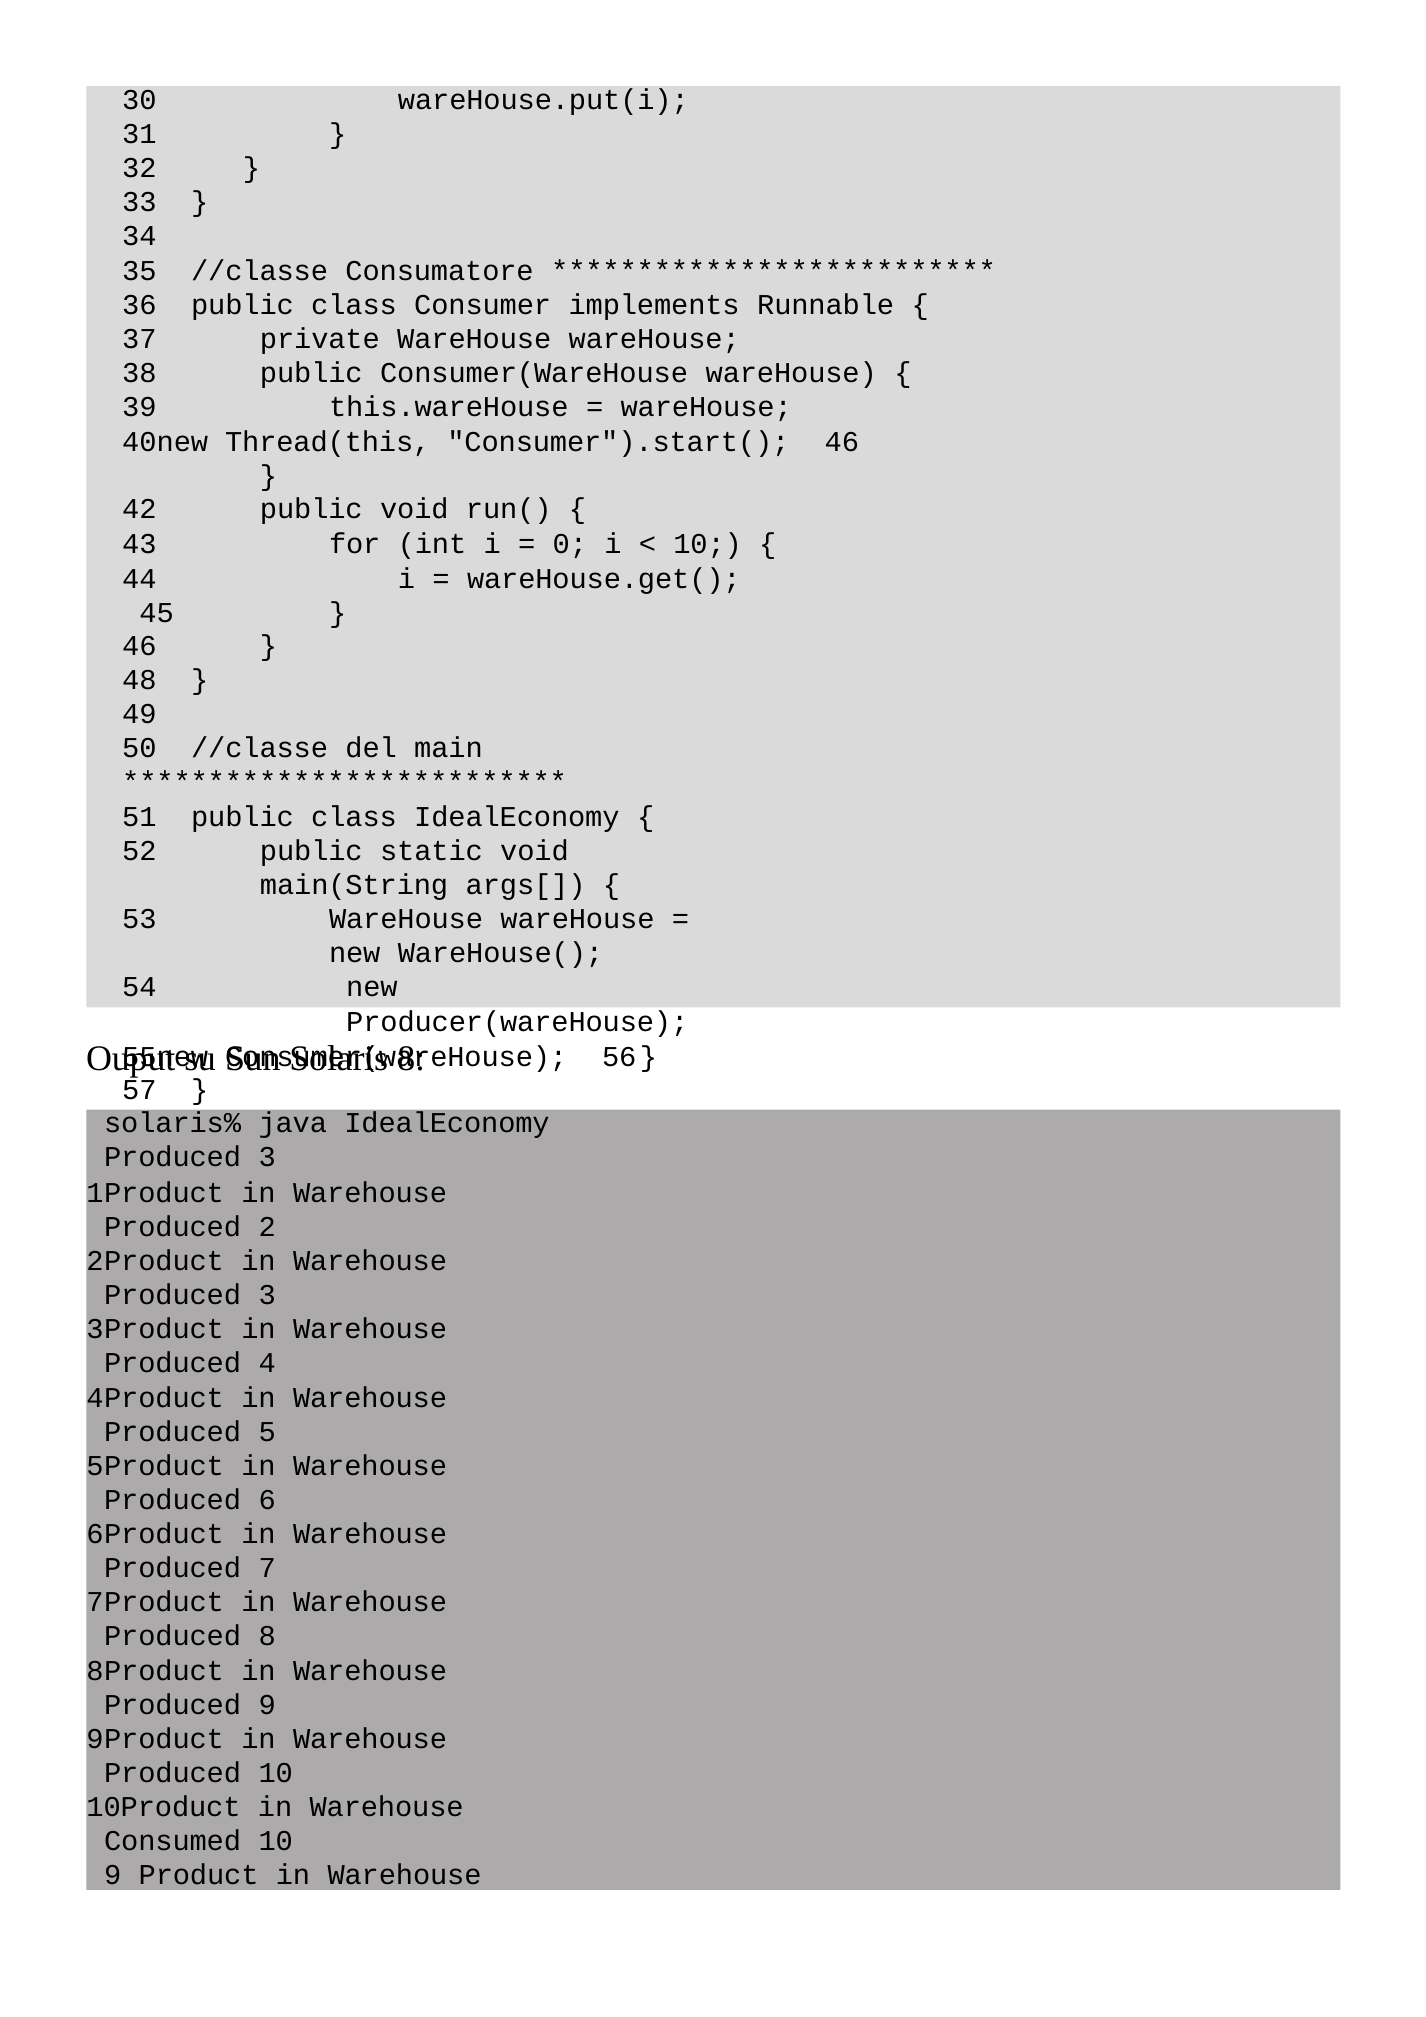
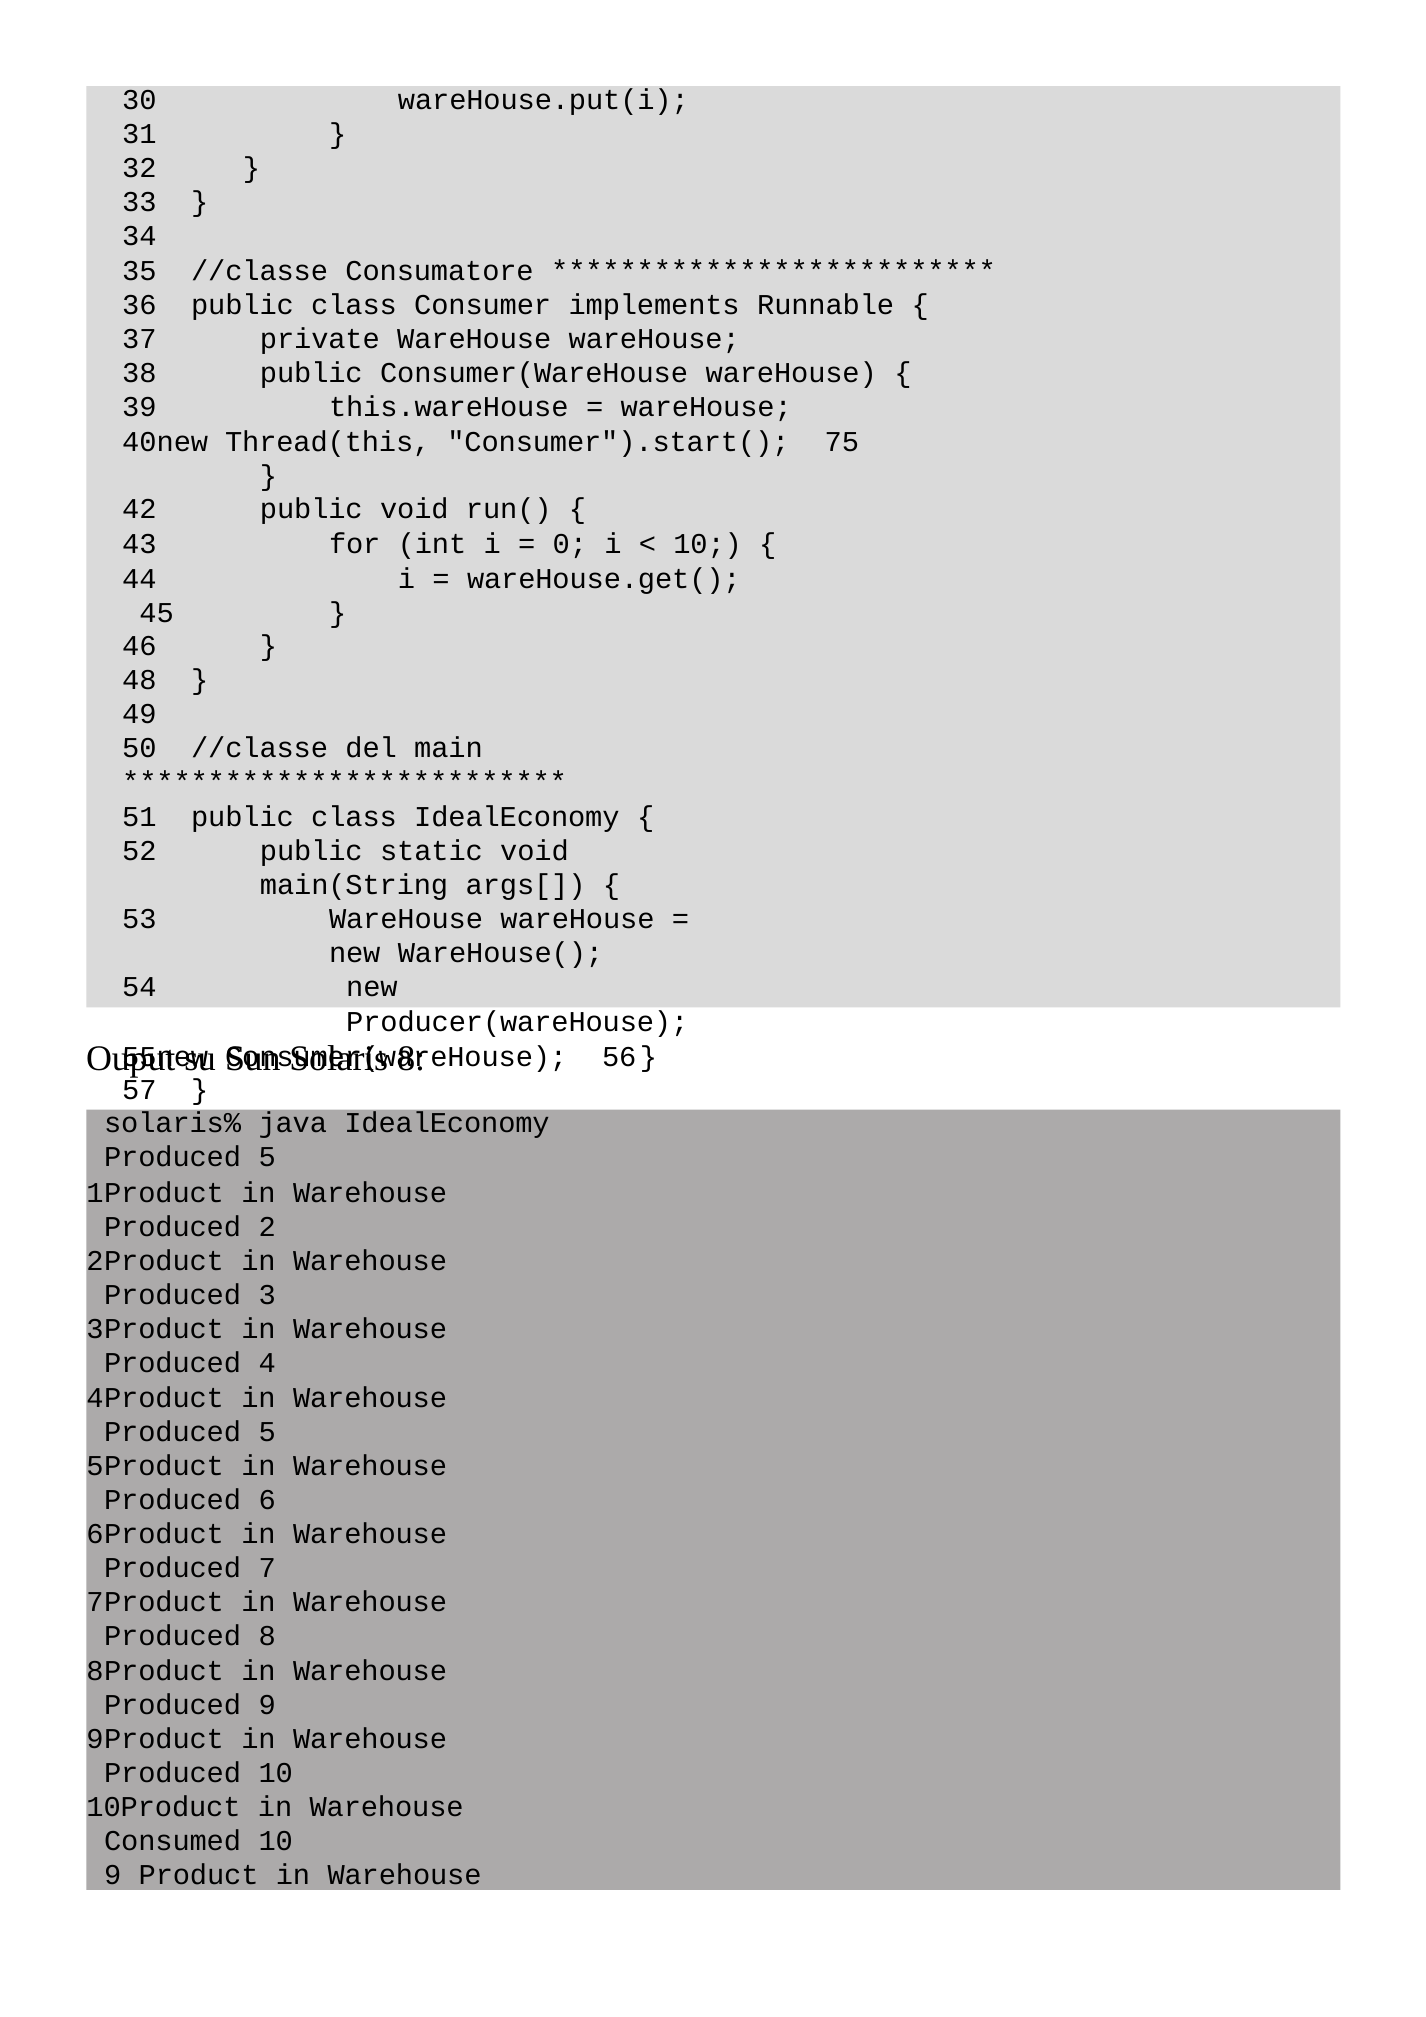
Consumer").start( 46: 46 -> 75
3 at (267, 1158): 3 -> 5
